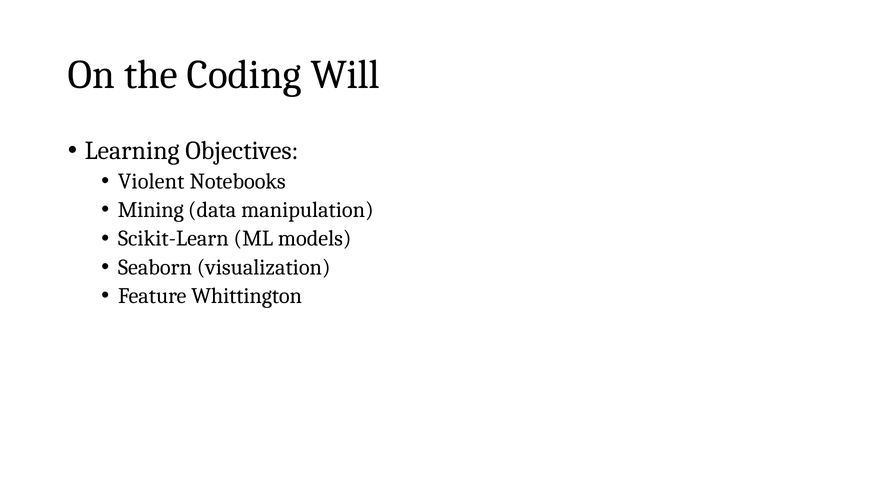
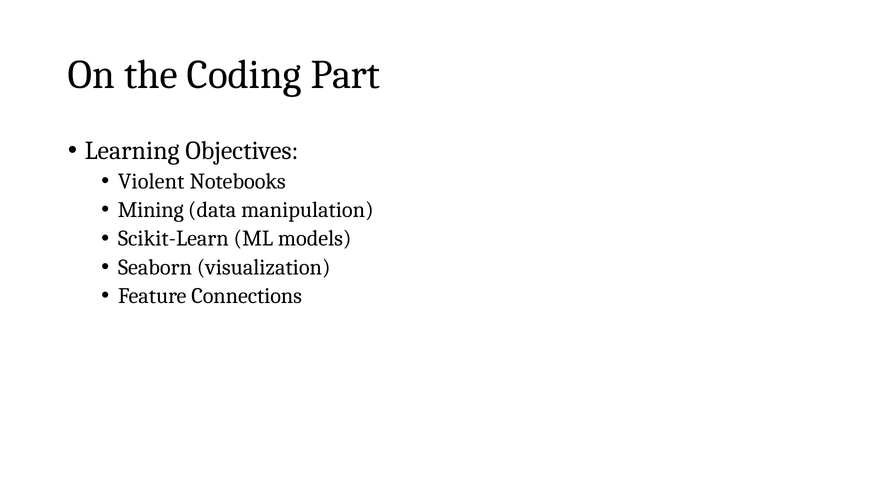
Will: Will -> Part
Whittington: Whittington -> Connections
